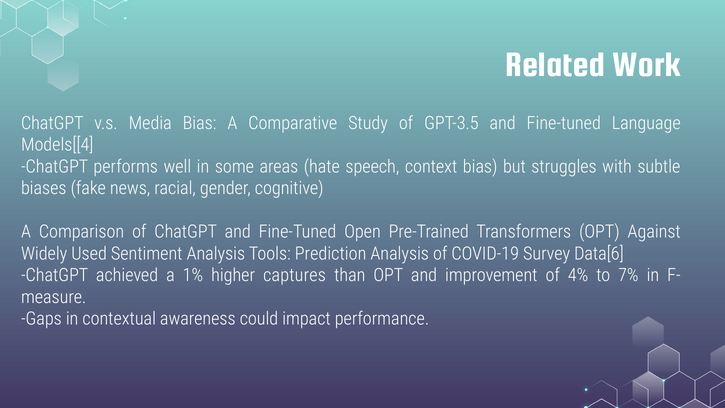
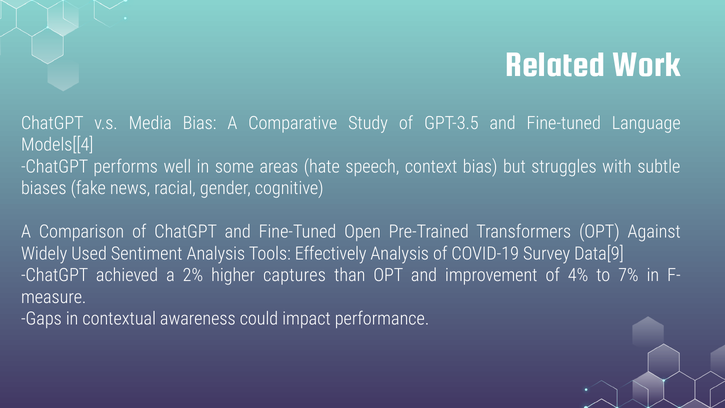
Prediction: Prediction -> Effectively
Data[6: Data[6 -> Data[9
1%: 1% -> 2%
